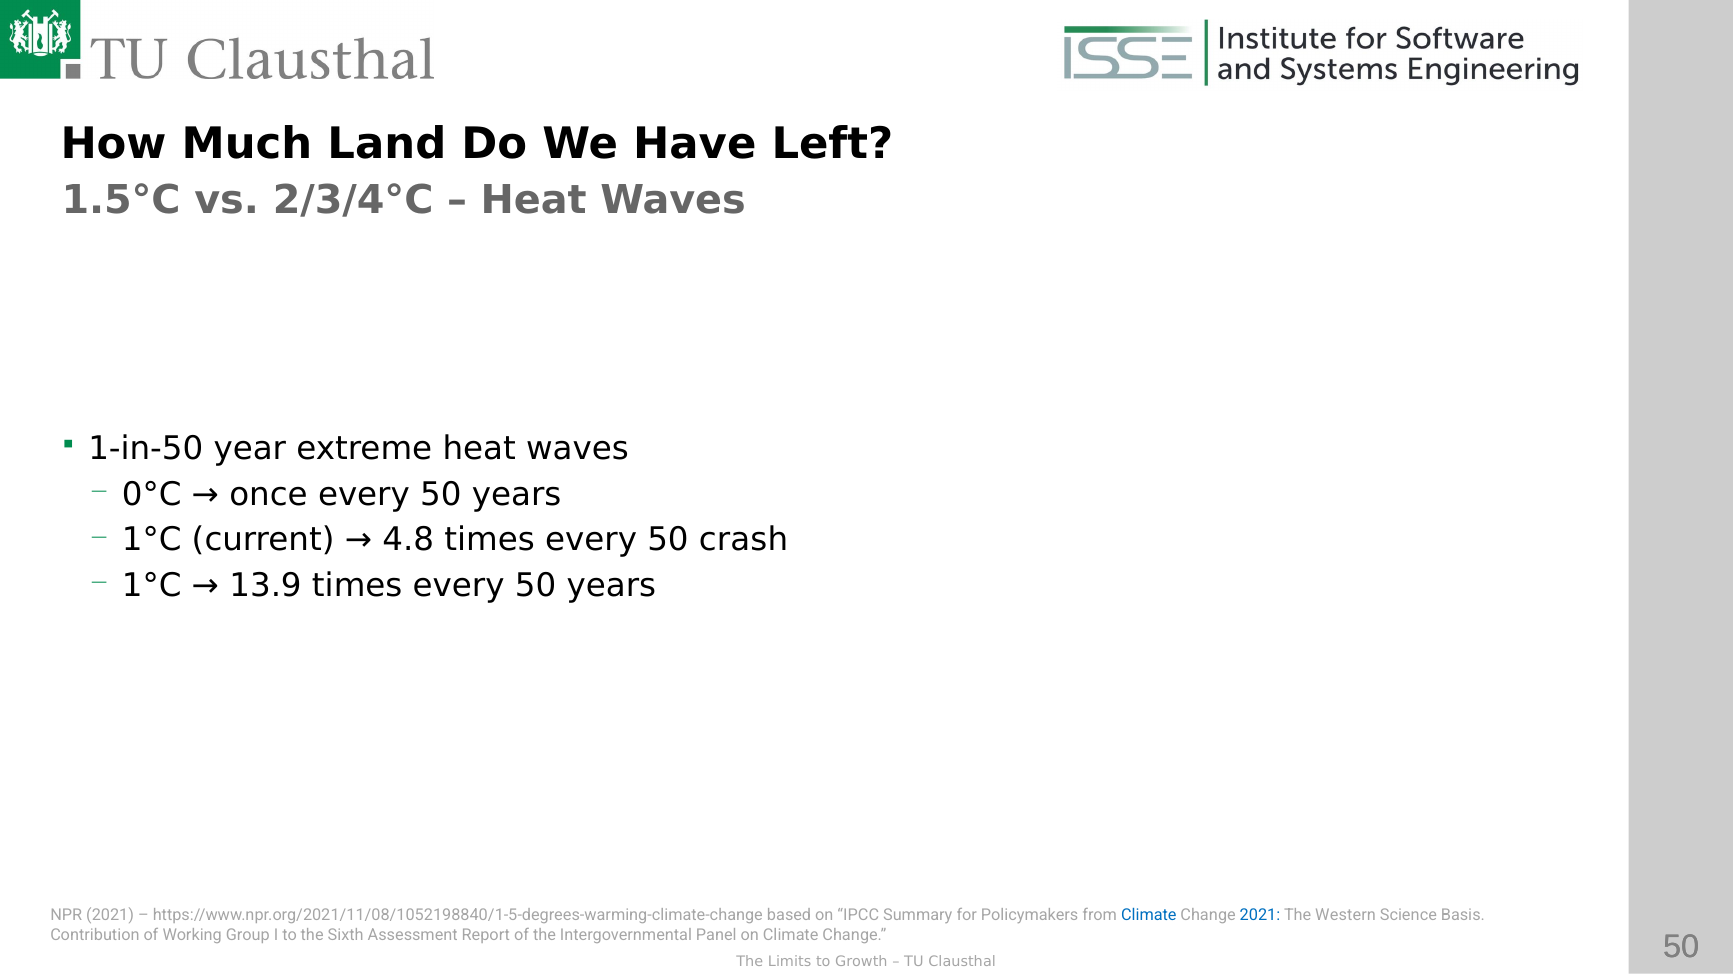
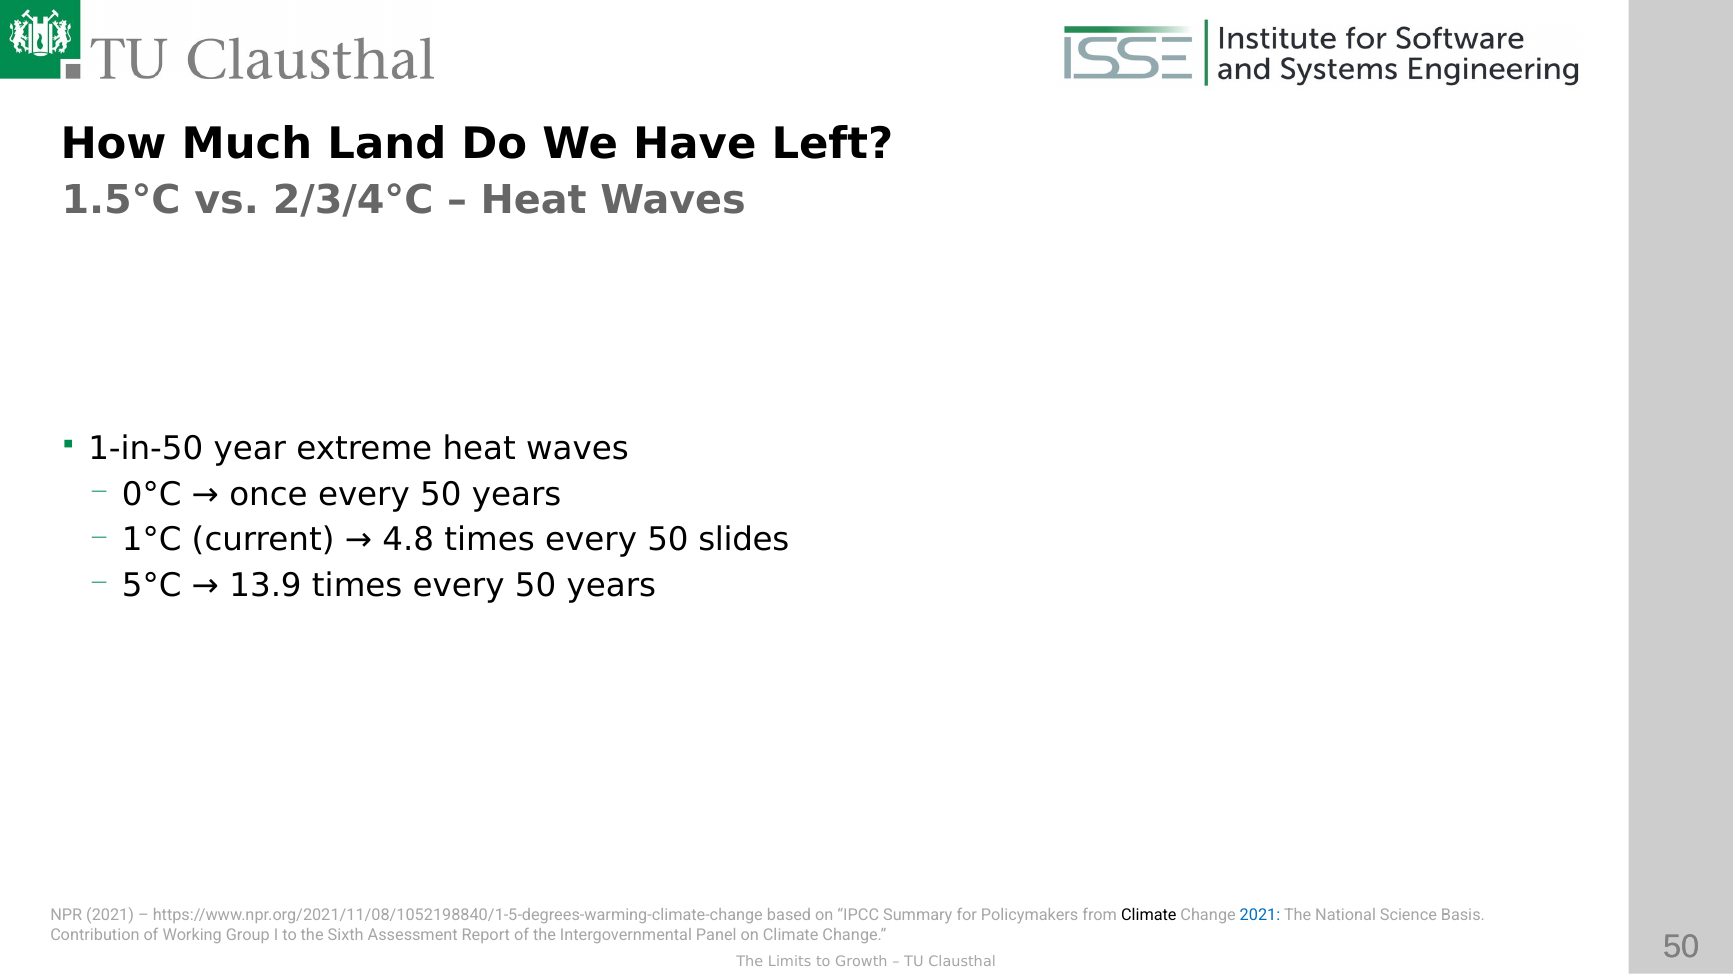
crash: crash -> slides
1°C at (152, 586): 1°C -> 5°C
Climate at (1149, 915) colour: blue -> black
Western: Western -> National
